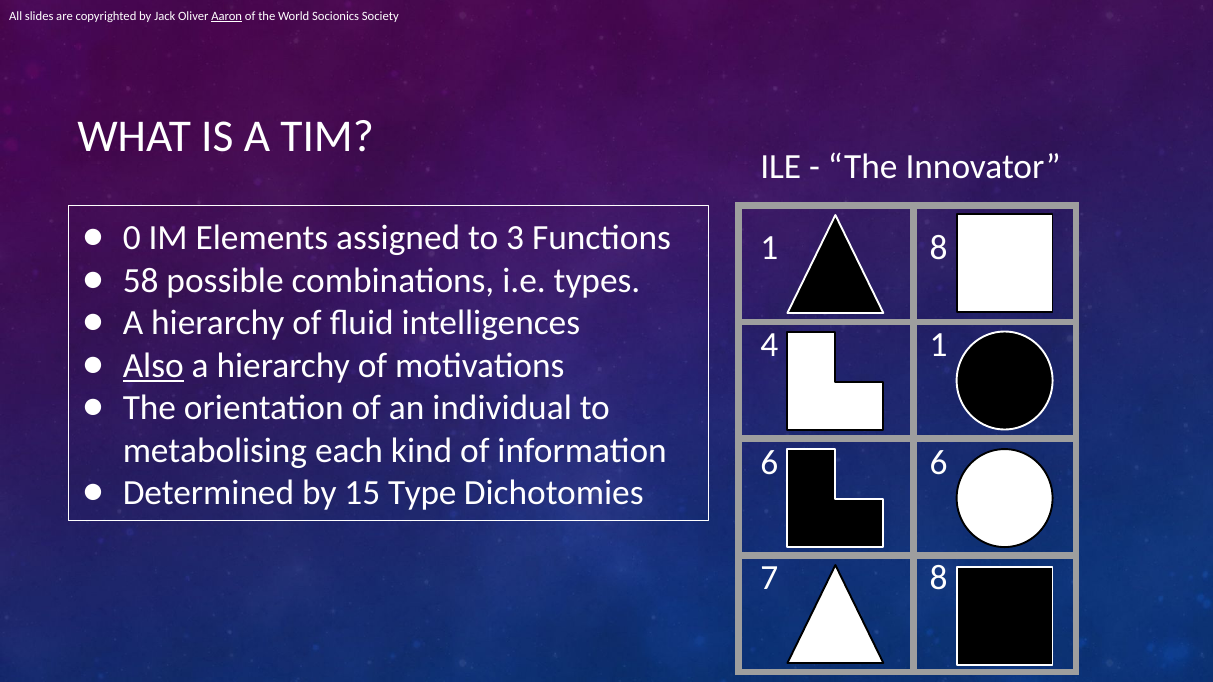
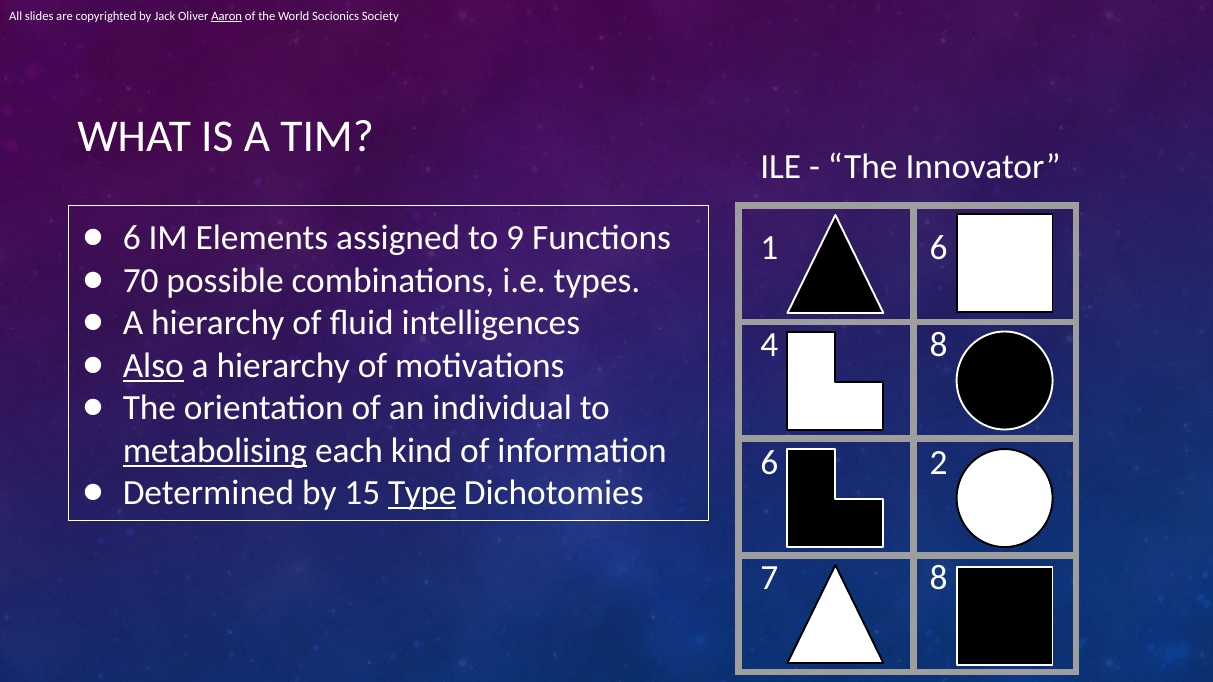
0 at (132, 238): 0 -> 6
3: 3 -> 9
1 8: 8 -> 6
58: 58 -> 70
4 1: 1 -> 8
metabolising underline: none -> present
6 6: 6 -> 2
Type underline: none -> present
